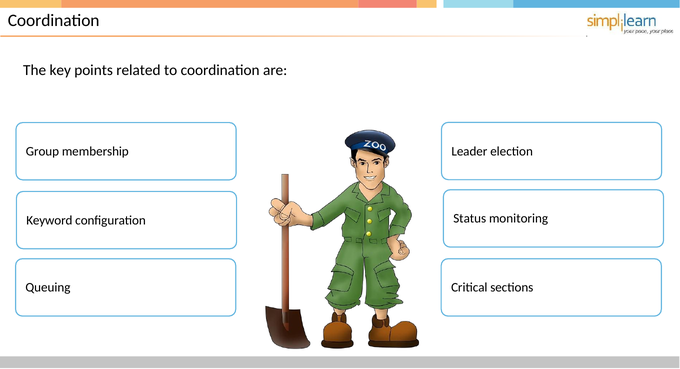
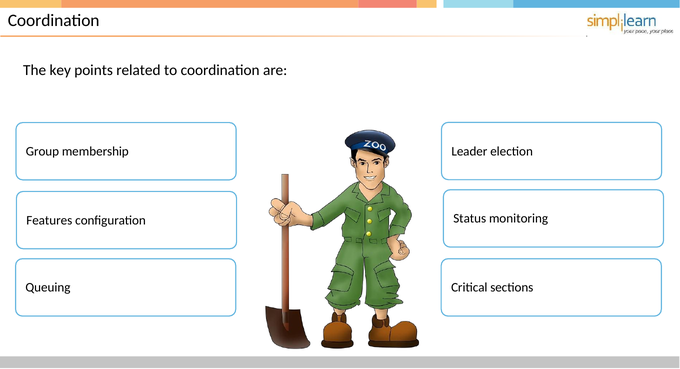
Keyword: Keyword -> Features
